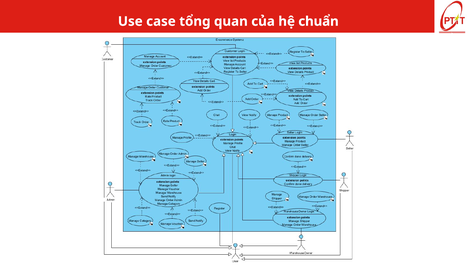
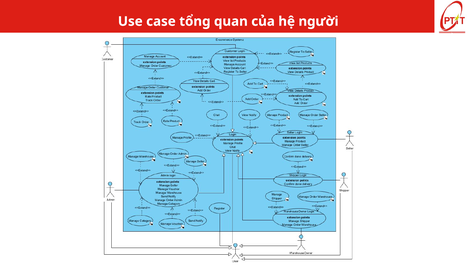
chuẩn: chuẩn -> người
